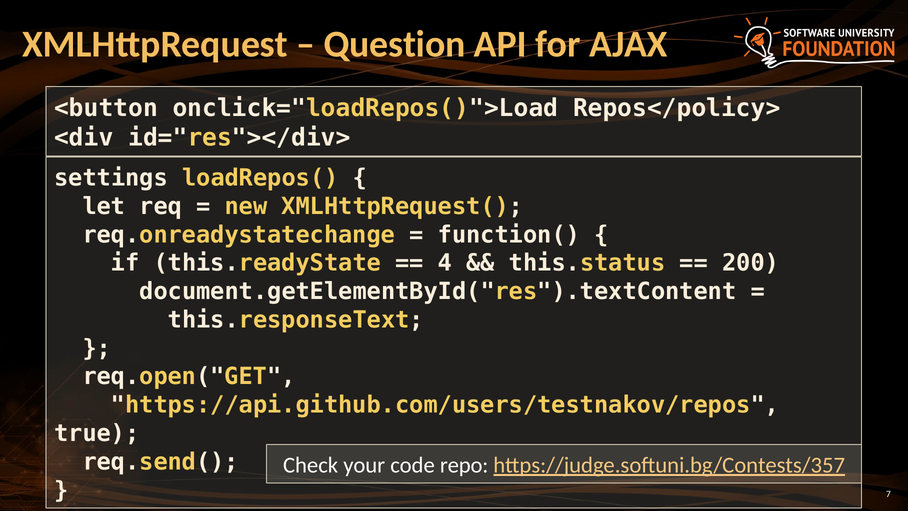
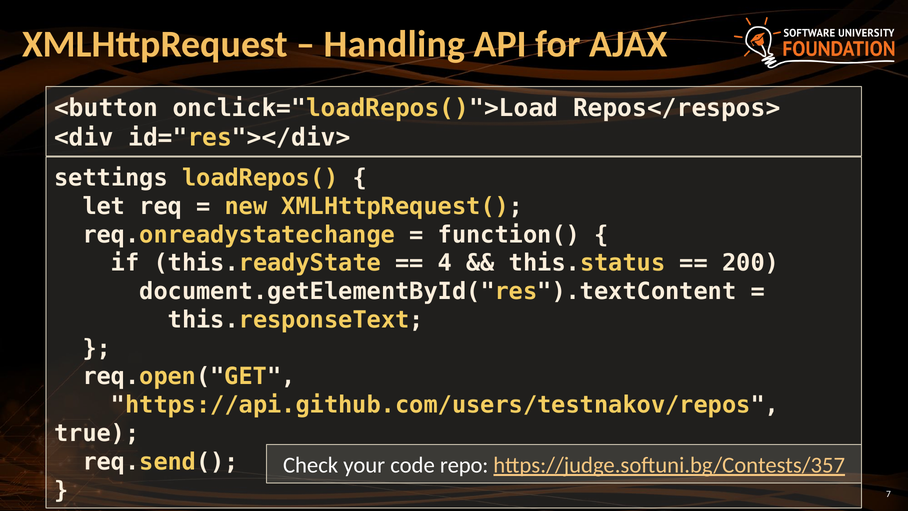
Question: Question -> Handling
Repos</policy>: Repos</policy> -> Repos</respos>
